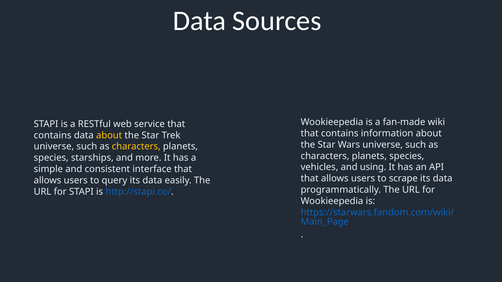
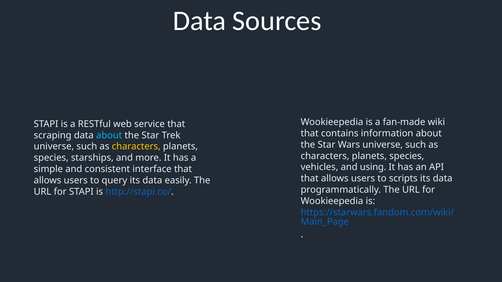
contains at (53, 135): contains -> scraping
about at (109, 135) colour: yellow -> light blue
scrape: scrape -> scripts
